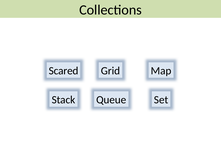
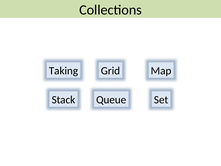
Scared: Scared -> Taking
